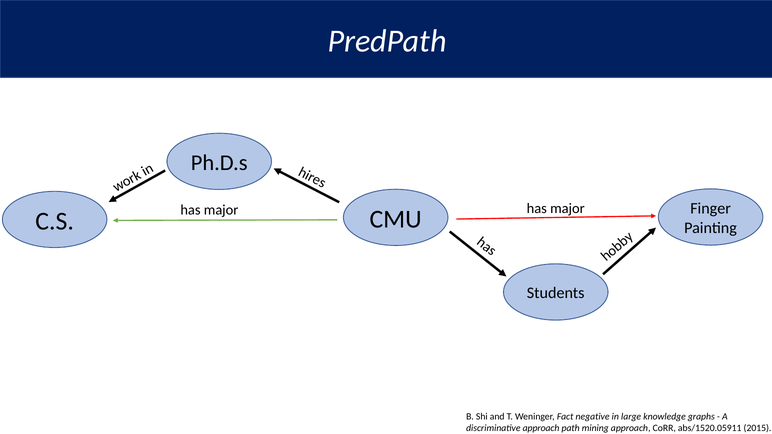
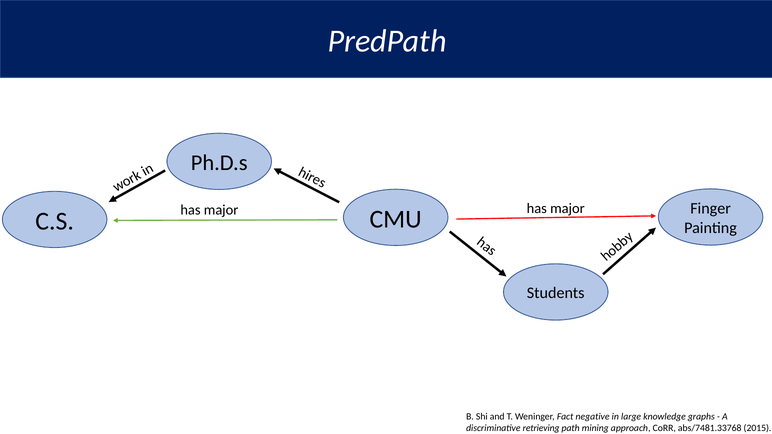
discriminative approach: approach -> retrieving
abs/1520.05911: abs/1520.05911 -> abs/7481.33768
